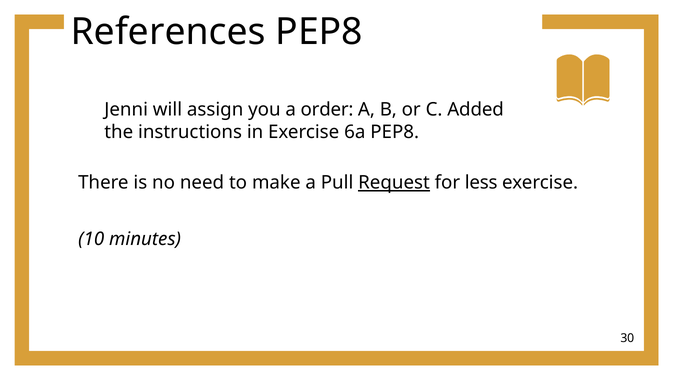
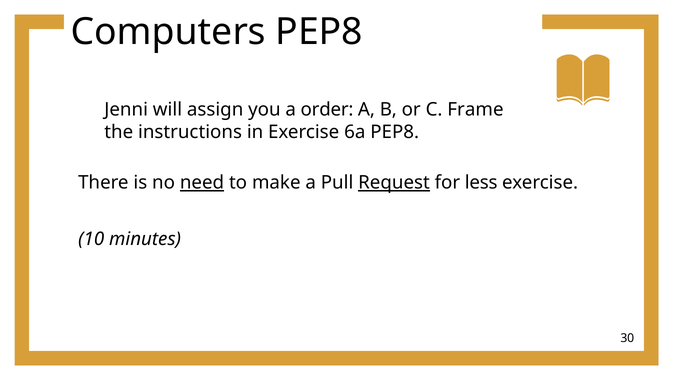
References: References -> Computers
Added: Added -> Frame
need underline: none -> present
